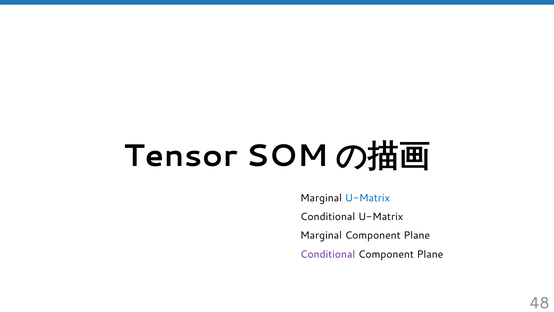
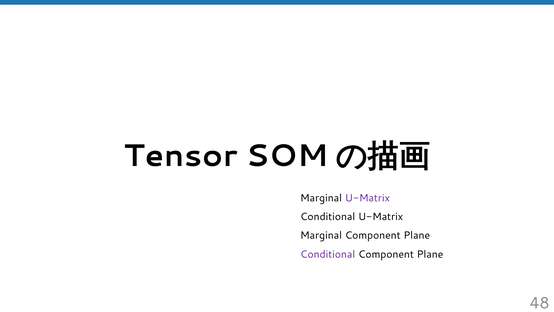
U-Matrix at (367, 198) colour: blue -> purple
